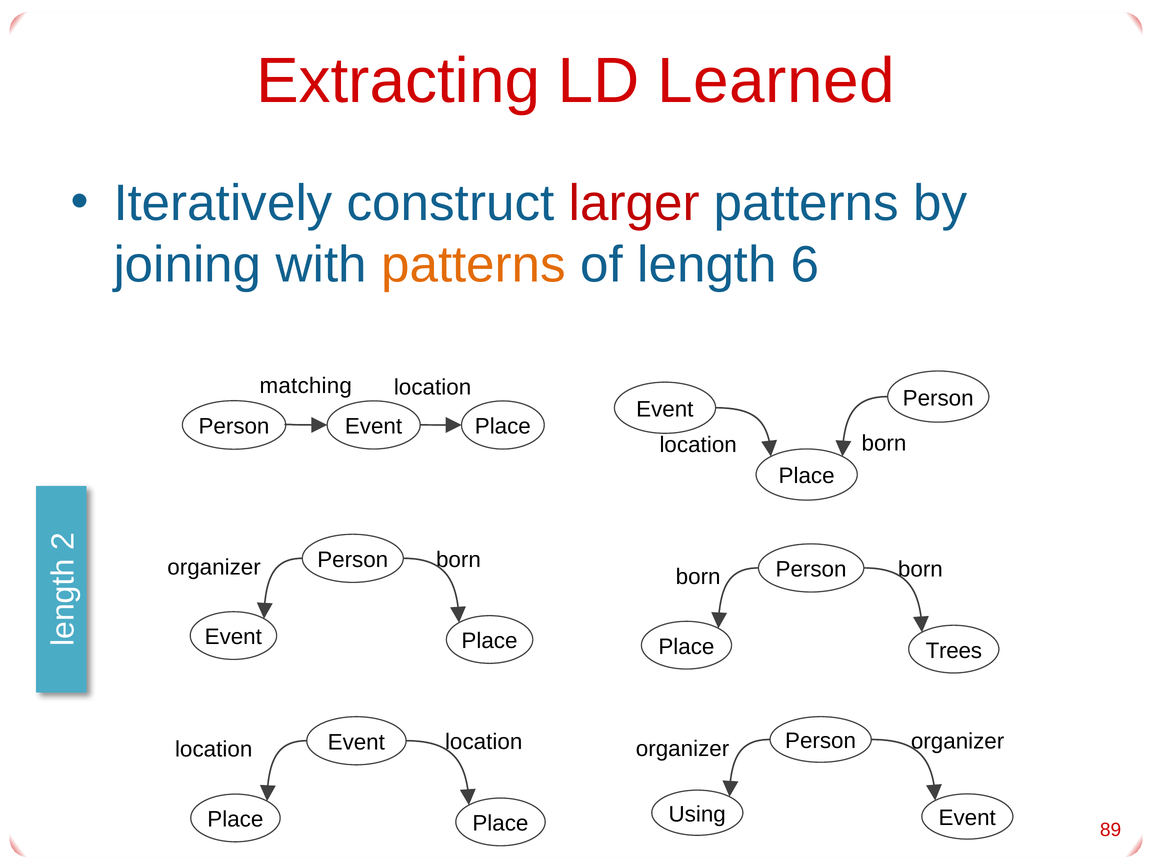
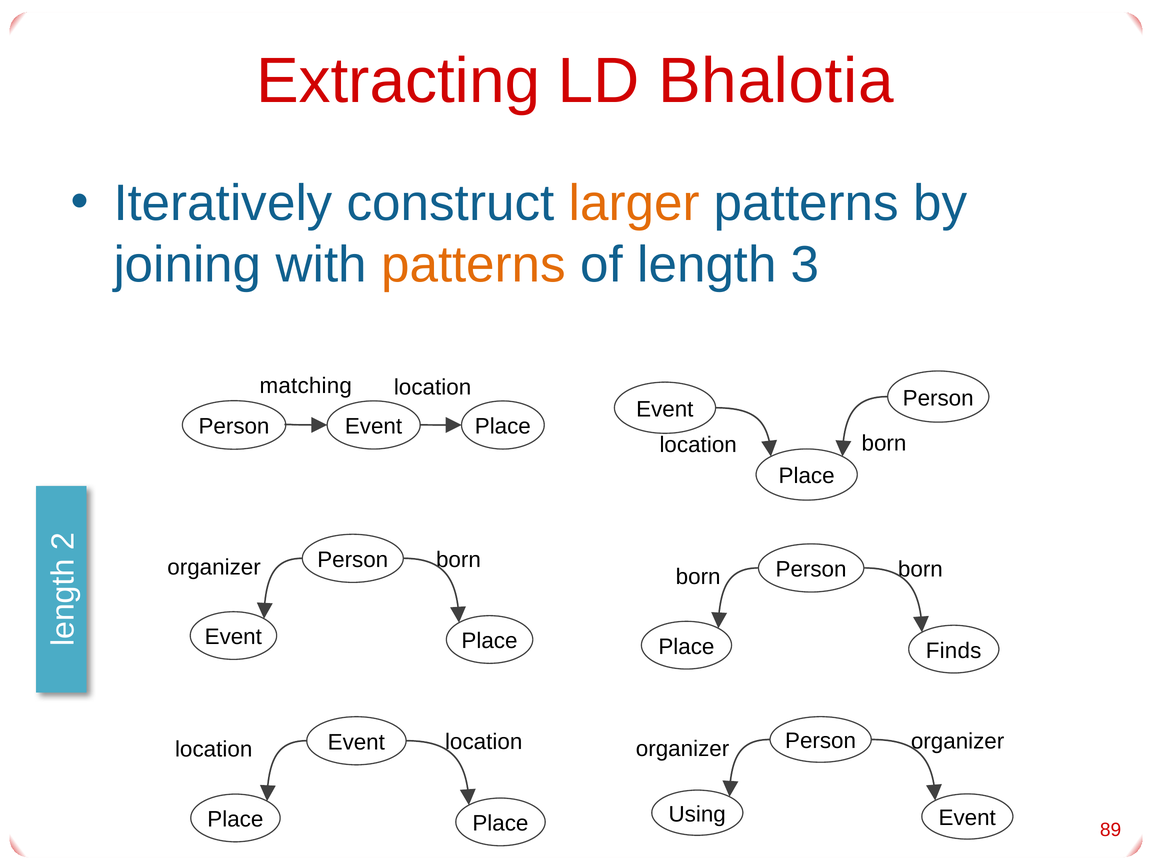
Learned: Learned -> Bhalotia
larger colour: red -> orange
6: 6 -> 3
Trees: Trees -> Finds
